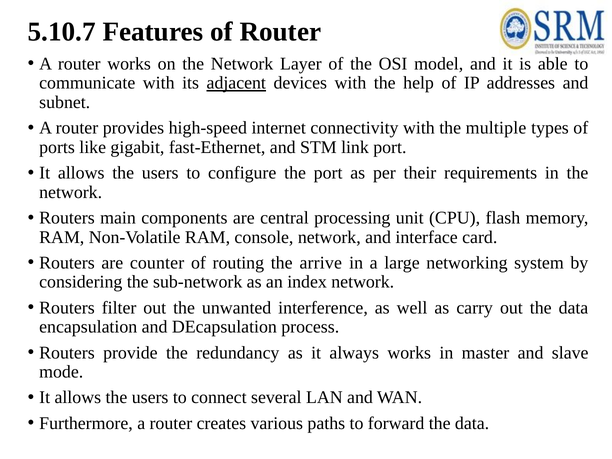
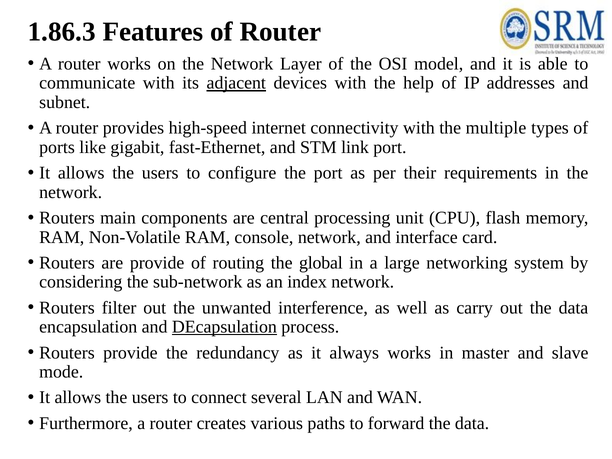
5.10.7: 5.10.7 -> 1.86.3
are counter: counter -> provide
arrive: arrive -> global
DEcapsulation underline: none -> present
